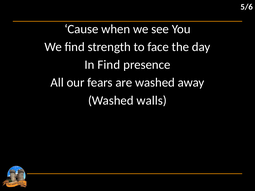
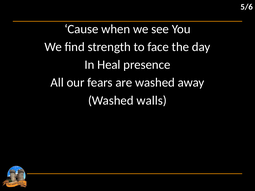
In Find: Find -> Heal
